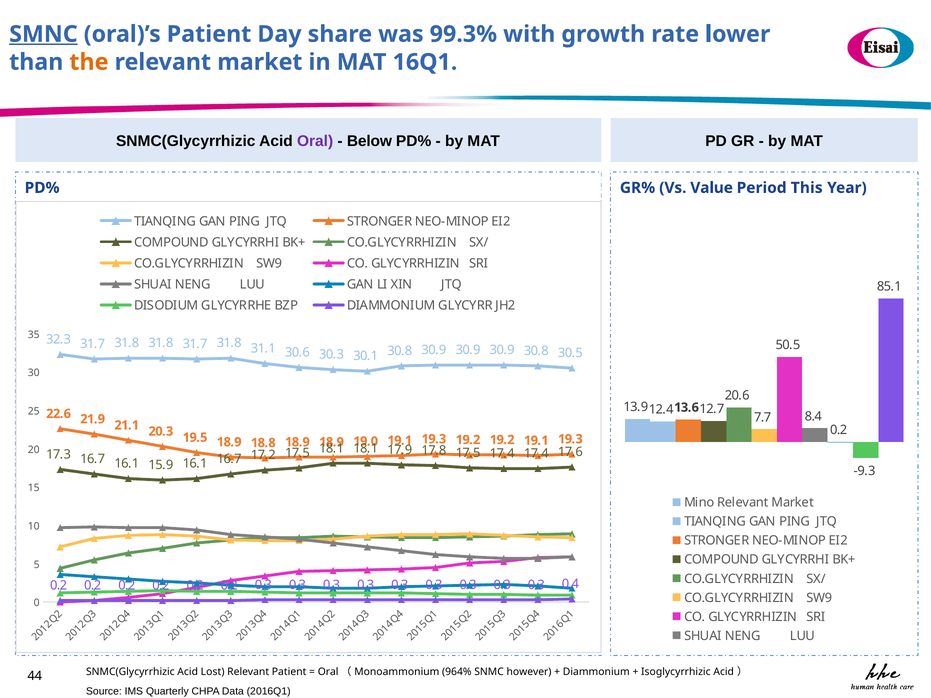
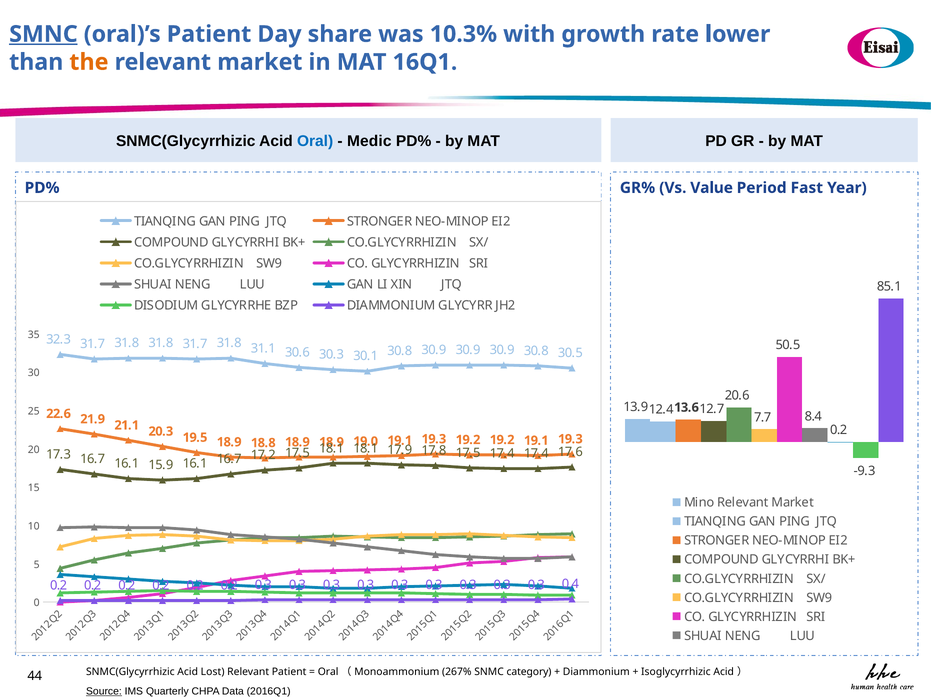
99.3%: 99.3% -> 10.3%
Oral at (315, 141) colour: purple -> blue
Below: Below -> Medic
This: This -> Fast
964%: 964% -> 267%
however: however -> category
Source underline: none -> present
